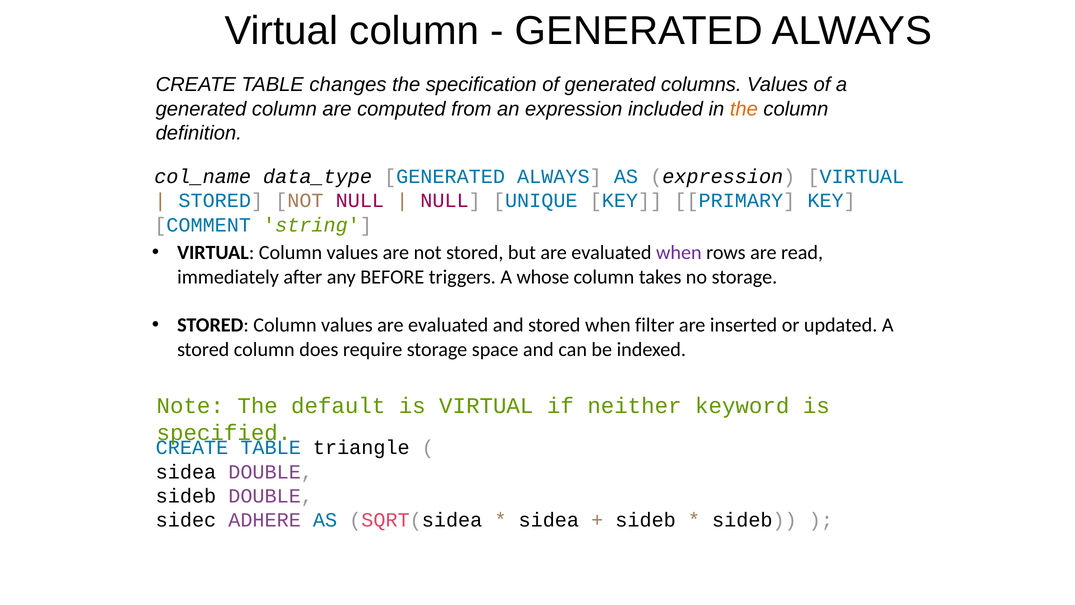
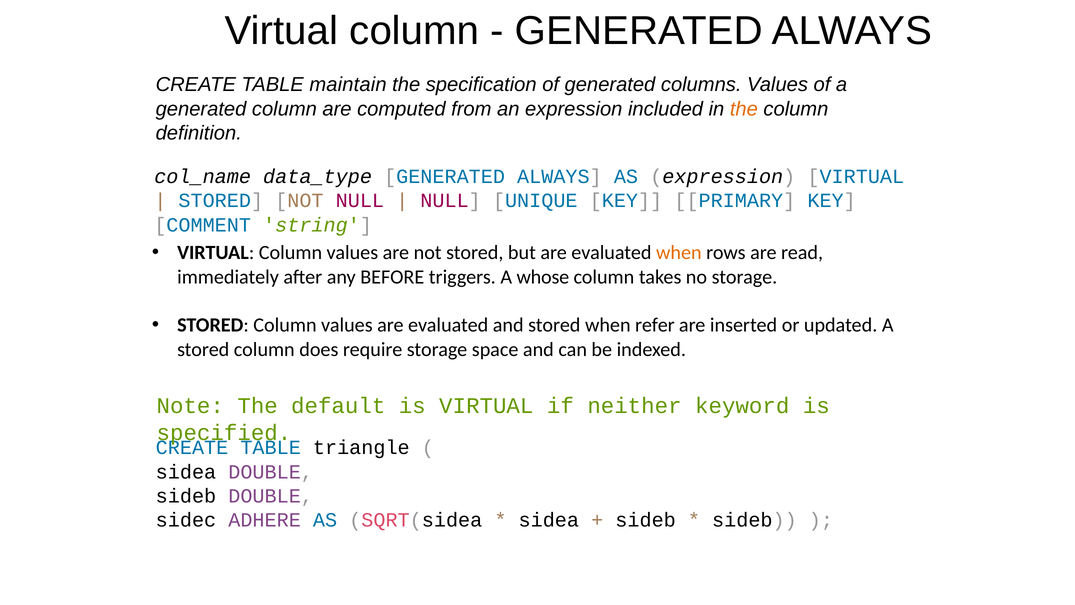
changes: changes -> maintain
when at (679, 253) colour: purple -> orange
filter: filter -> refer
